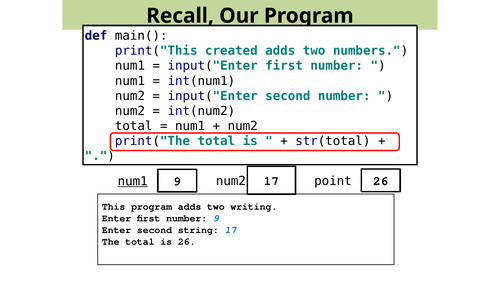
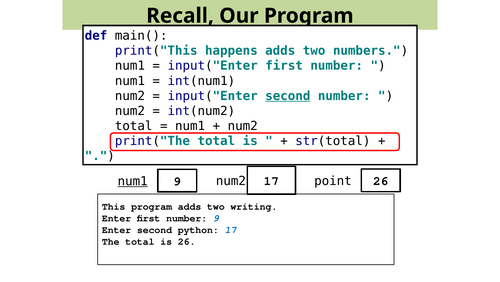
created: created -> happens
second at (288, 96) underline: none -> present
string: string -> python
